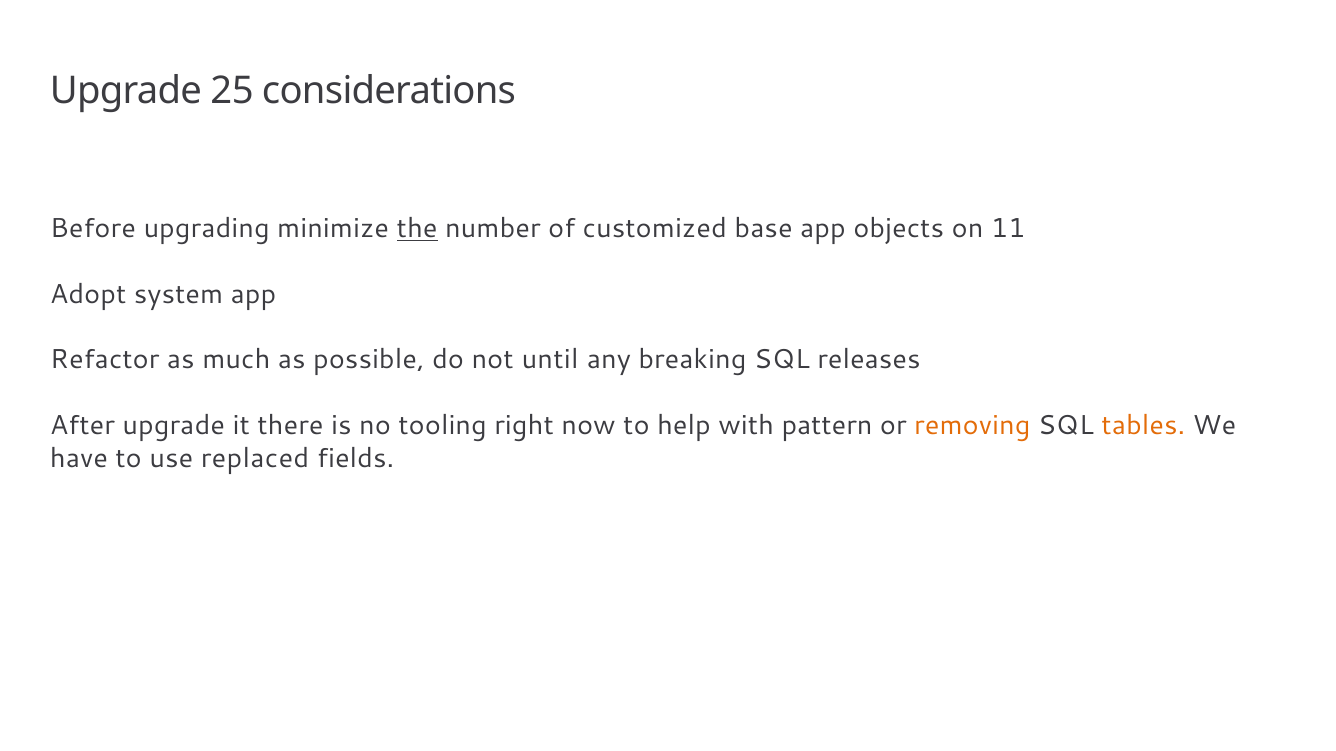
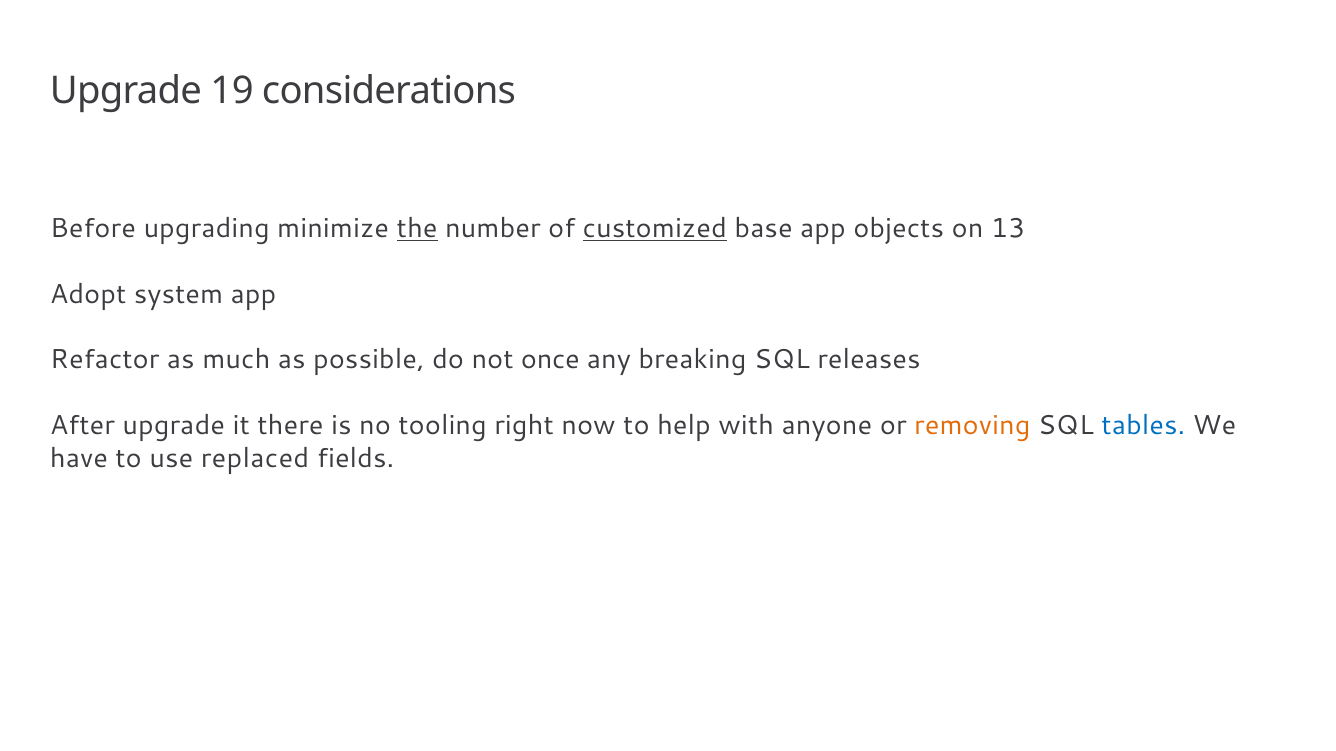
25: 25 -> 19
customized underline: none -> present
11: 11 -> 13
until: until -> once
pattern: pattern -> anyone
tables colour: orange -> blue
